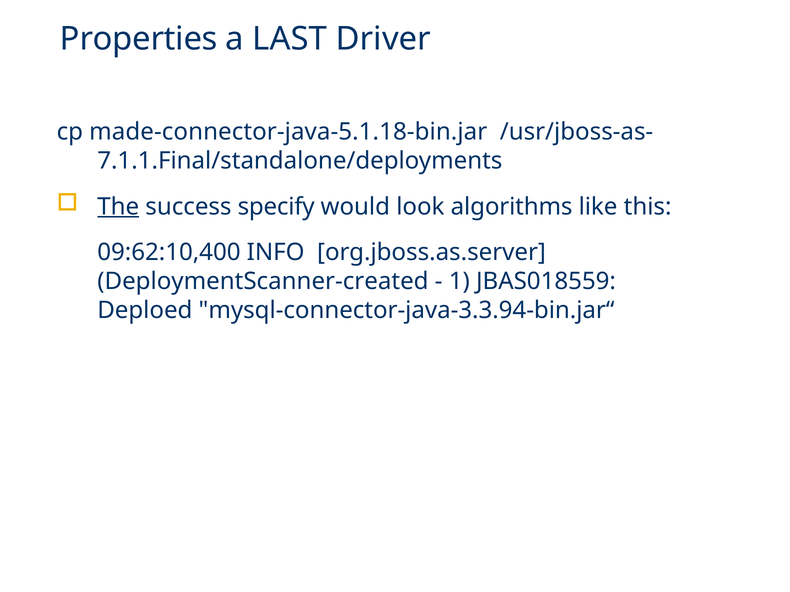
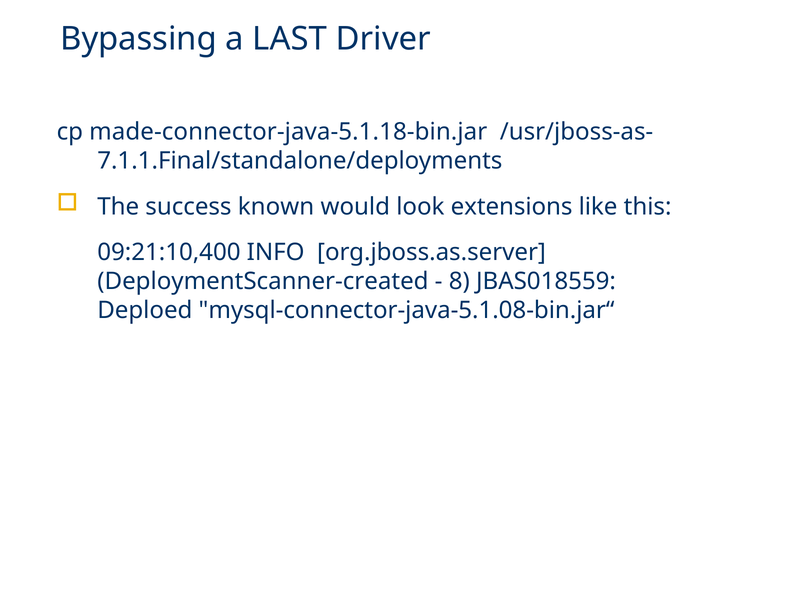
Properties: Properties -> Bypassing
The underline: present -> none
specify: specify -> known
algorithms: algorithms -> extensions
09:62:10,400: 09:62:10,400 -> 09:21:10,400
1: 1 -> 8
mysql-connector-java-3.3.94-bin.jar“: mysql-connector-java-3.3.94-bin.jar“ -> mysql-connector-java-5.1.08-bin.jar“
